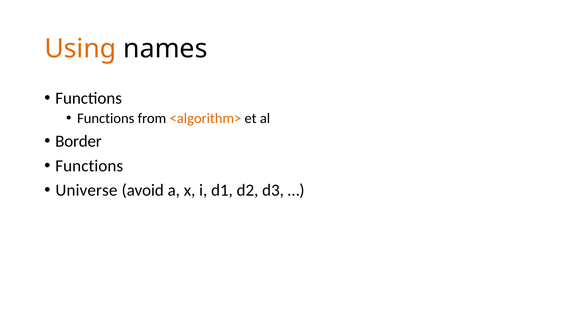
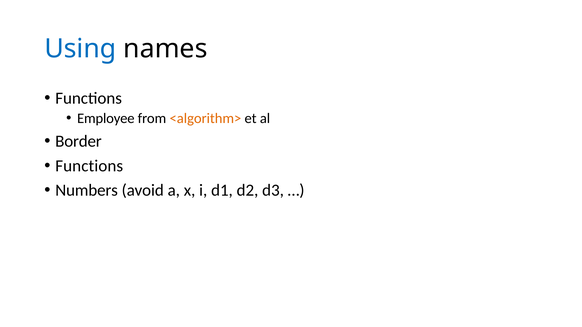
Using colour: orange -> blue
Functions at (106, 118): Functions -> Employee
Universe: Universe -> Numbers
